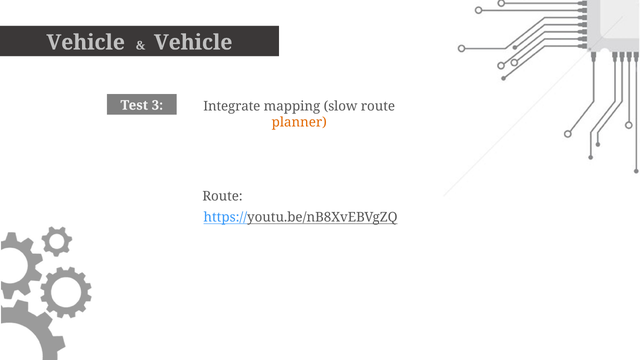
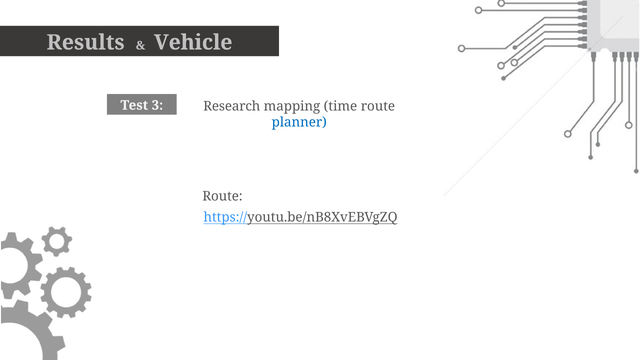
Vehicle at (86, 42): Vehicle -> Results
Integrate: Integrate -> Research
slow: slow -> time
planner colour: orange -> blue
